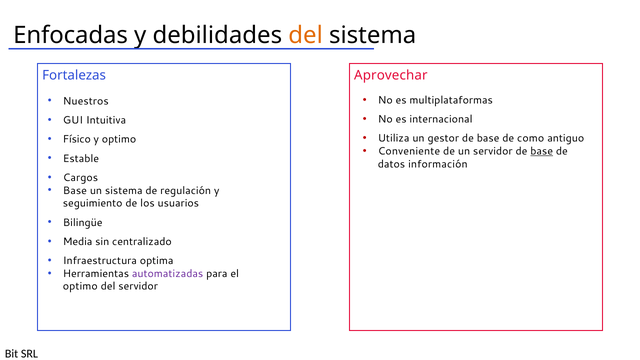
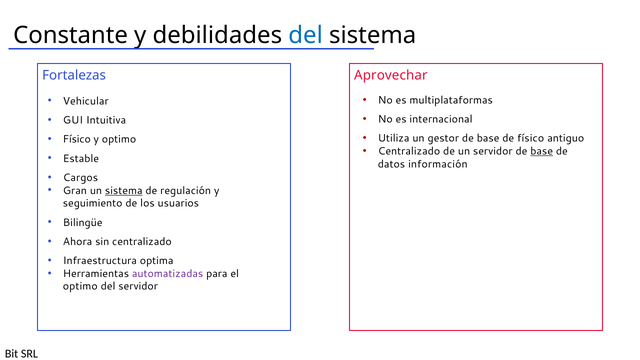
Enfocadas: Enfocadas -> Constante
del at (306, 35) colour: orange -> blue
Nuestros: Nuestros -> Vehicular
de como: como -> físico
Conveniente at (409, 151): Conveniente -> Centralizado
Base at (75, 191): Base -> Gran
sistema at (124, 191) underline: none -> present
Media: Media -> Ahora
